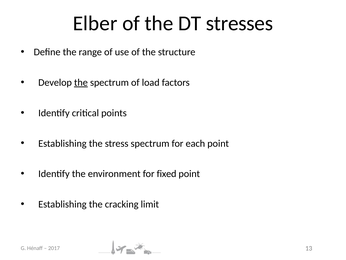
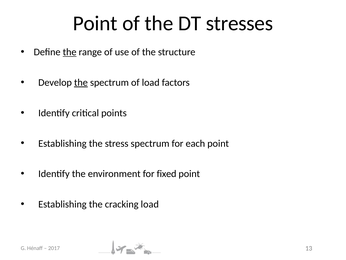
Elber at (95, 23): Elber -> Point
the at (70, 52) underline: none -> present
cracking limit: limit -> load
